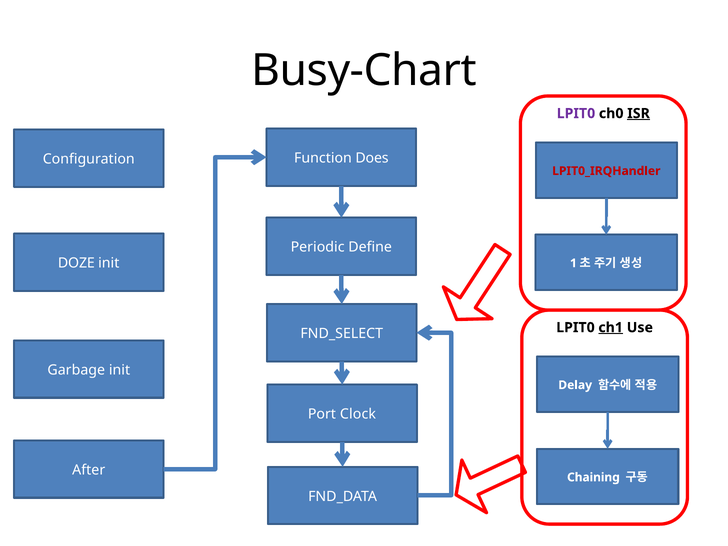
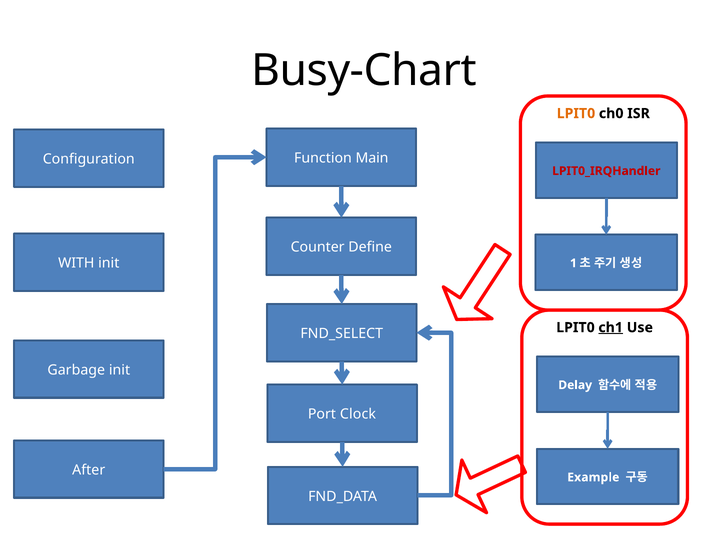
LPIT0 at (576, 113) colour: purple -> orange
ISR underline: present -> none
Does: Does -> Main
Periodic: Periodic -> Counter
DOZE: DOZE -> WITH
Chaining: Chaining -> Example
